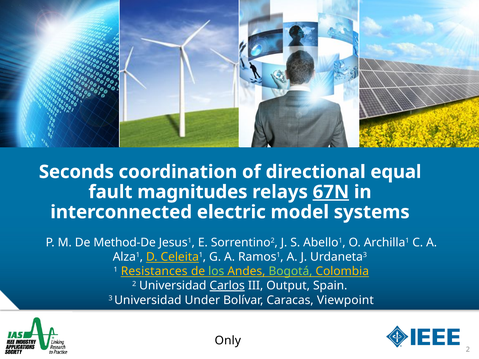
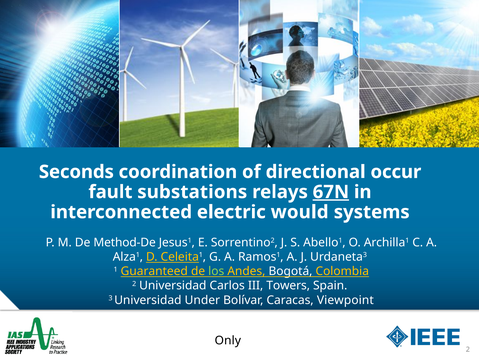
equal: equal -> occur
magnitudes: magnitudes -> substations
model: model -> would
Resistances: Resistances -> Guaranteed
Bogotá colour: light green -> white
Carlos underline: present -> none
Output: Output -> Towers
